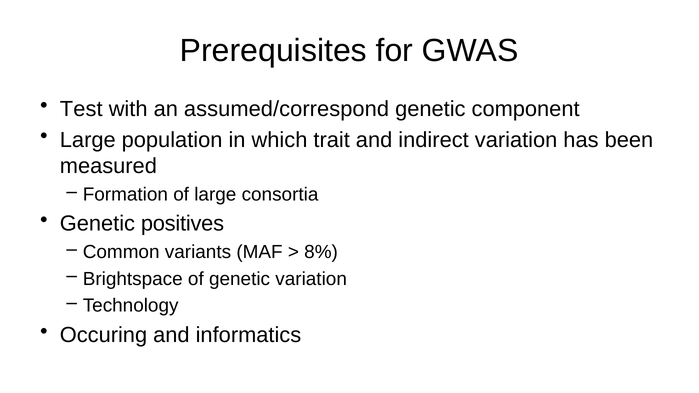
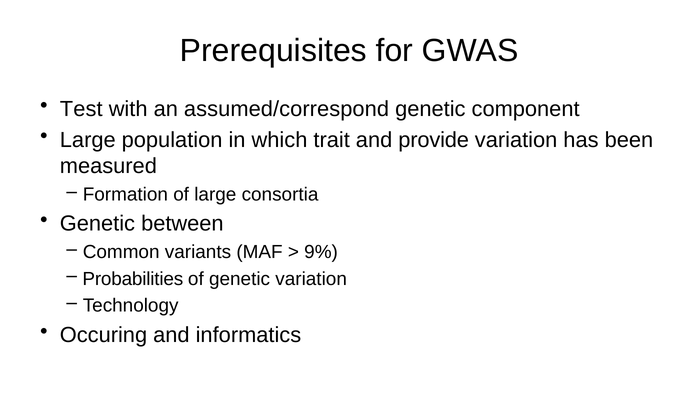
indirect: indirect -> provide
positives: positives -> between
8%: 8% -> 9%
Brightspace: Brightspace -> Probabilities
